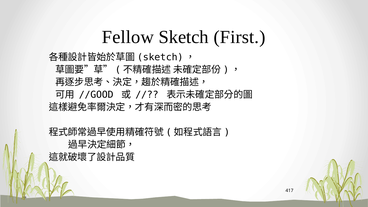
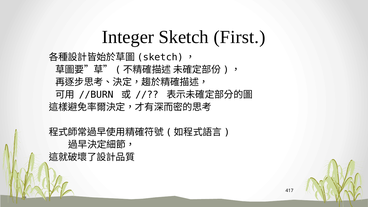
Fellow: Fellow -> Integer
//GOOD: //GOOD -> //BURN
